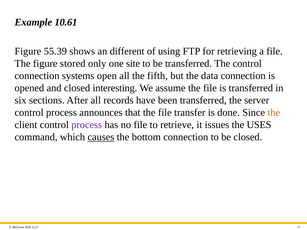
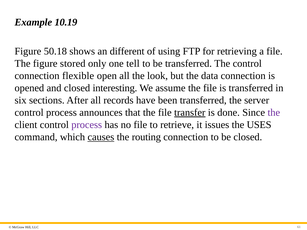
10.61: 10.61 -> 10.19
55.39: 55.39 -> 50.18
site: site -> tell
systems: systems -> flexible
fifth: fifth -> look
transfer underline: none -> present
the at (274, 113) colour: orange -> purple
bottom: bottom -> routing
